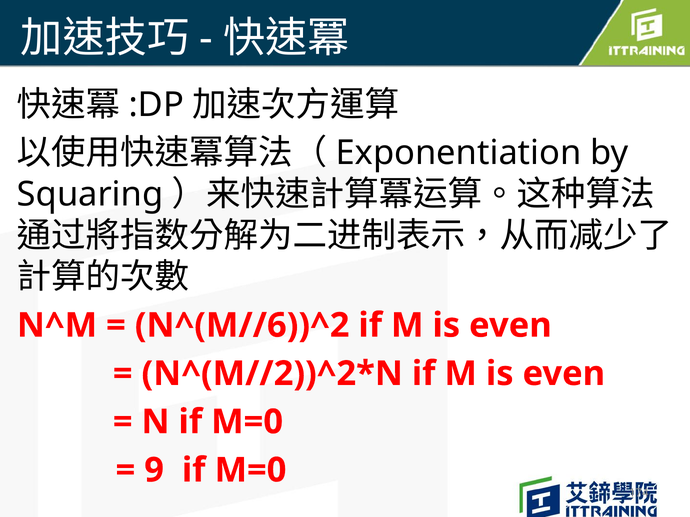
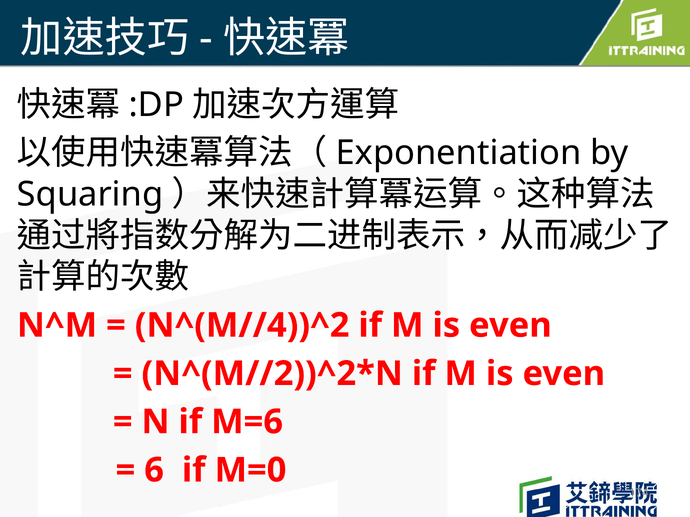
N^(M//6))^2: N^(M//6))^2 -> N^(M//4))^2
N if M=0: M=0 -> M=6
9: 9 -> 6
